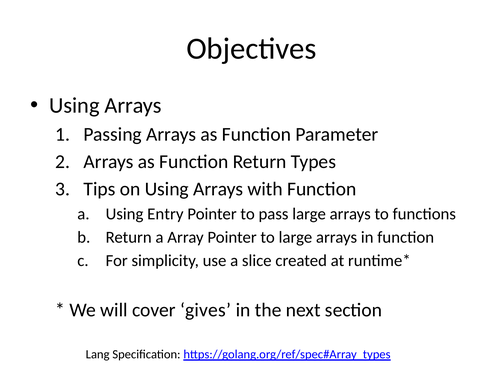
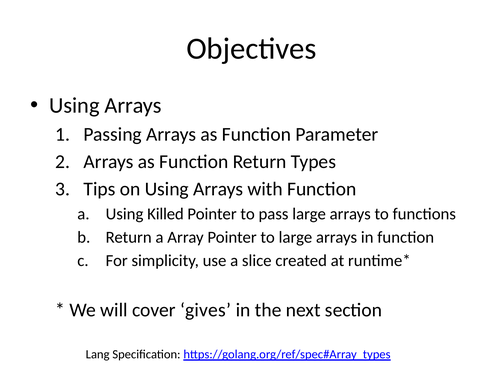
Entry: Entry -> Killed
